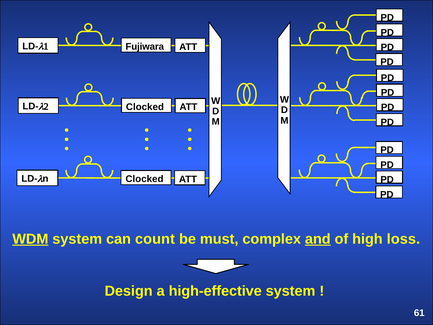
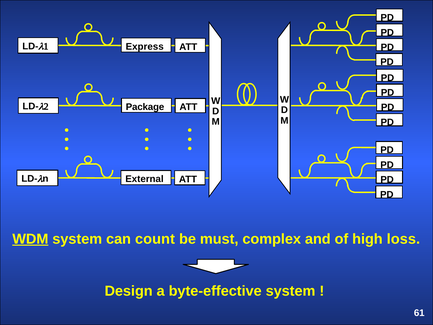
Fujiwara: Fujiwara -> Express
Clocked at (145, 107): Clocked -> Package
Clocked at (144, 179): Clocked -> External
and underline: present -> none
high-effective: high-effective -> byte-effective
